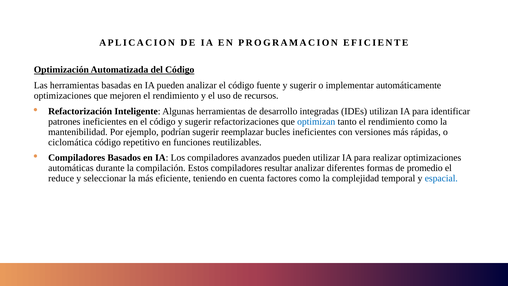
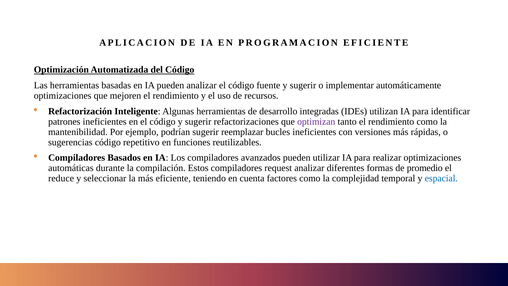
optimizan colour: blue -> purple
ciclomática: ciclomática -> sugerencias
resultar: resultar -> request
